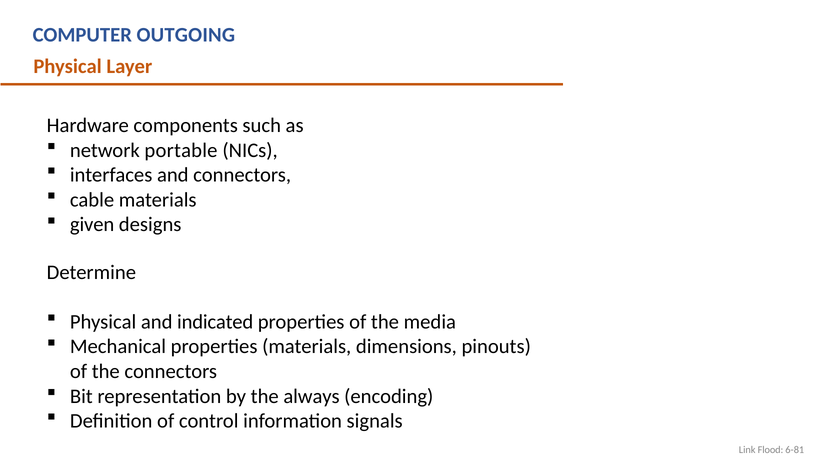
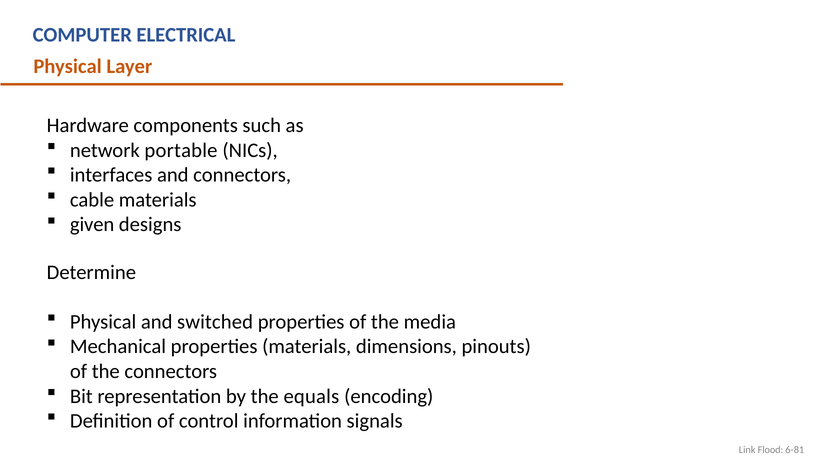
OUTGOING: OUTGOING -> ELECTRICAL
indicated: indicated -> switched
always: always -> equals
